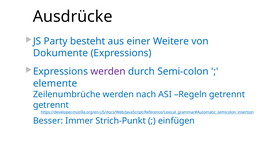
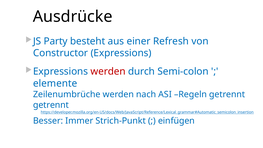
Weitere: Weitere -> Refresh
Dokumente: Dokumente -> Constructor
werden at (108, 71) colour: purple -> red
